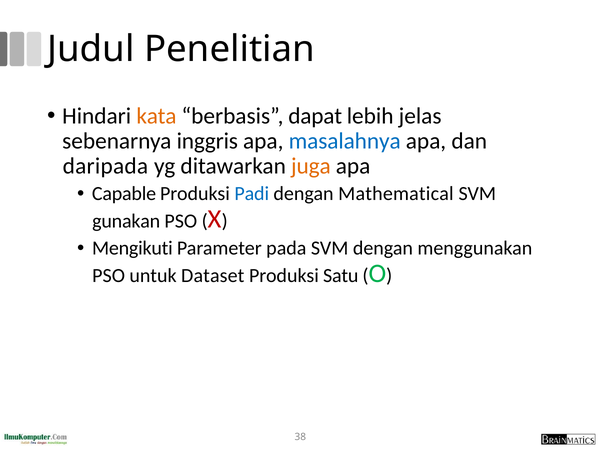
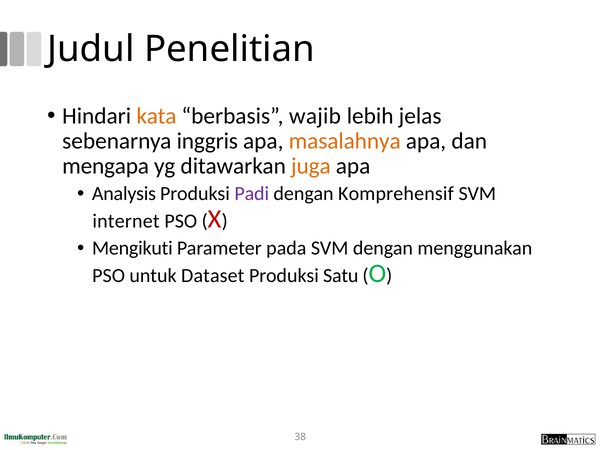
dapat: dapat -> wajib
masalahnya colour: blue -> orange
daripada: daripada -> mengapa
Capable: Capable -> Analysis
Padi colour: blue -> purple
Mathematical: Mathematical -> Komprehensif
gunakan: gunakan -> internet
